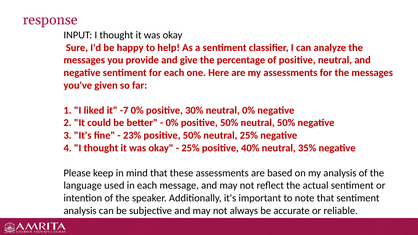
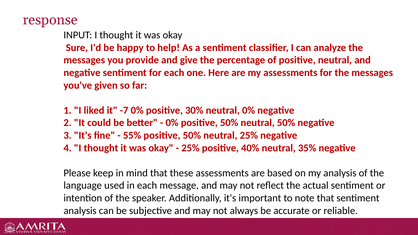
23%: 23% -> 55%
